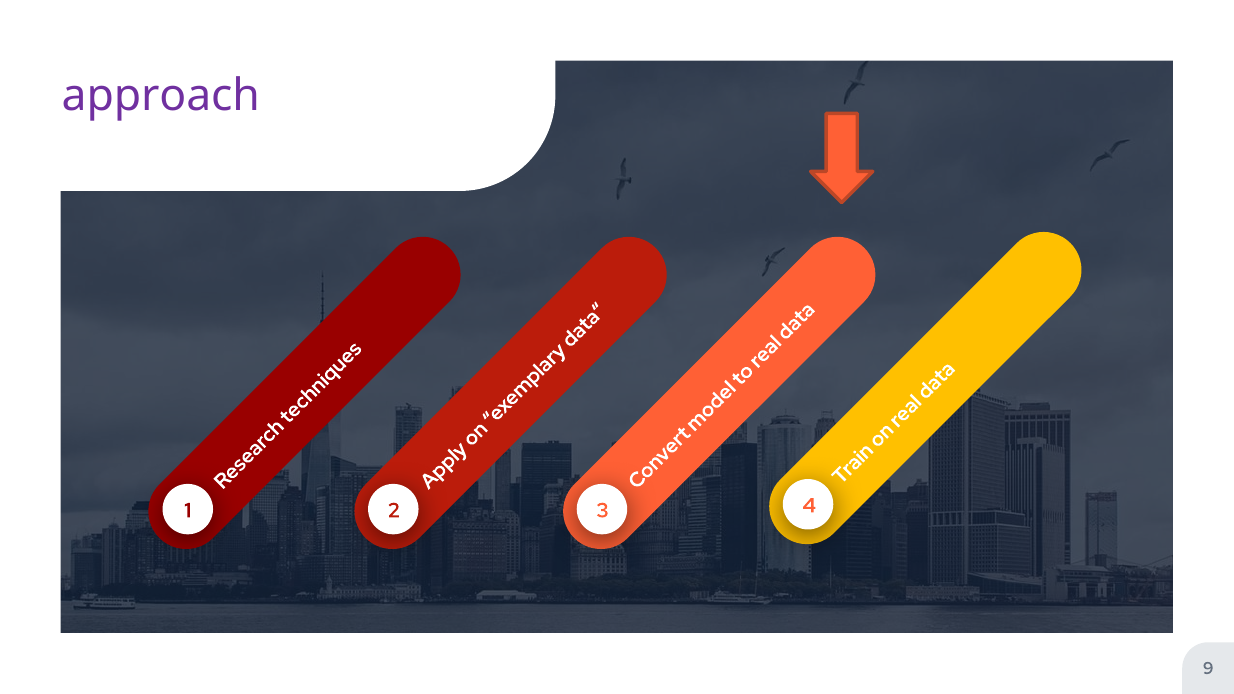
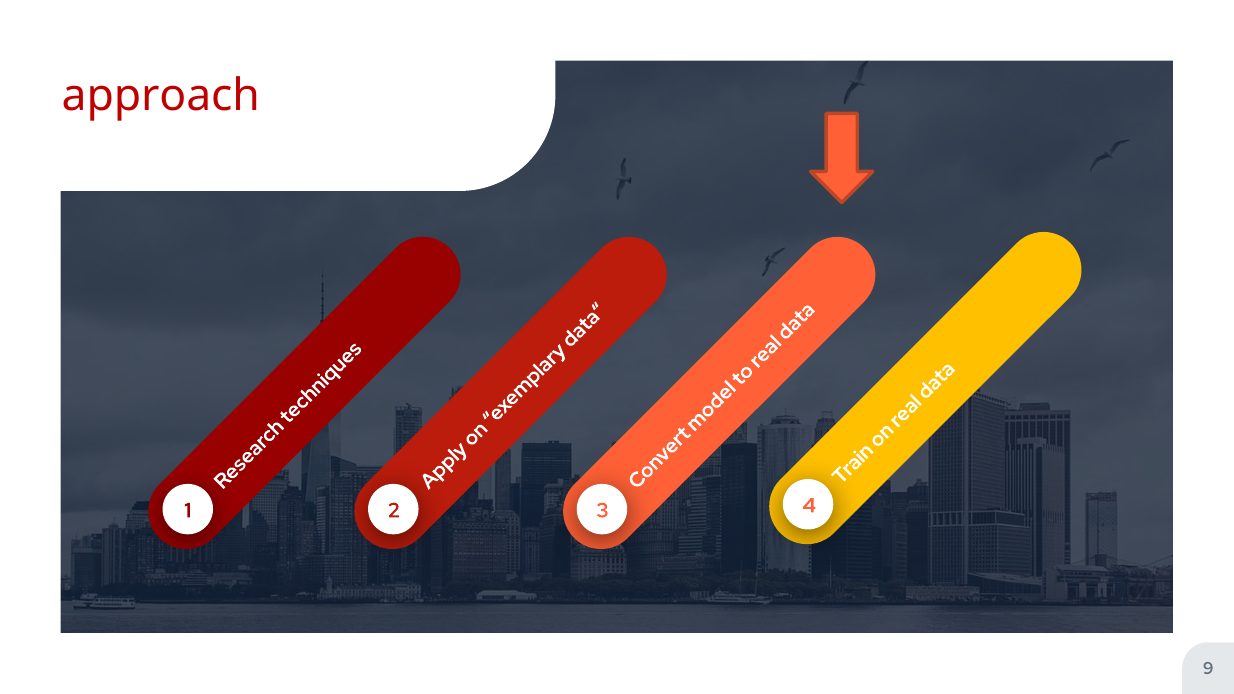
approach colour: purple -> red
